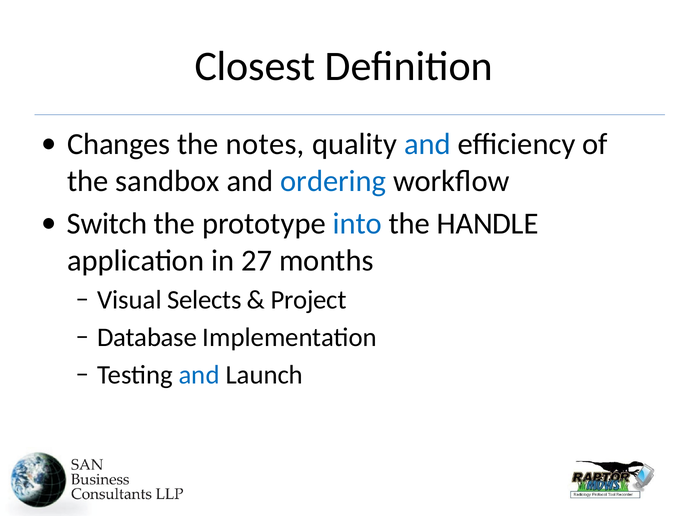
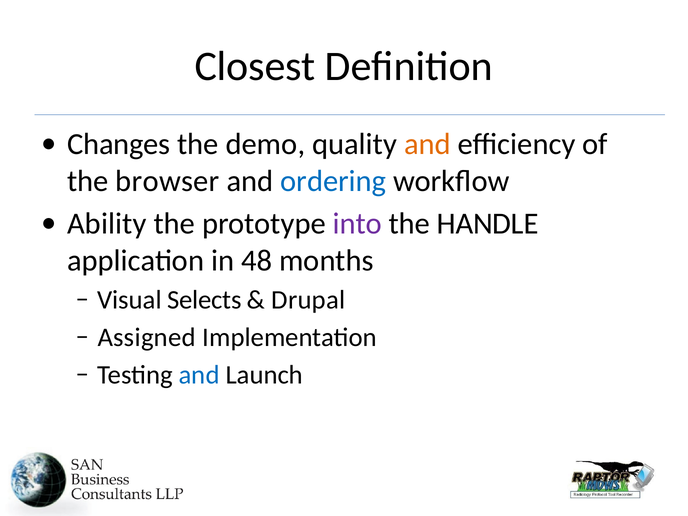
notes: notes -> demo
and at (427, 144) colour: blue -> orange
sandbox: sandbox -> browser
Switch: Switch -> Ability
into colour: blue -> purple
27: 27 -> 48
Project: Project -> Drupal
Database: Database -> Assigned
